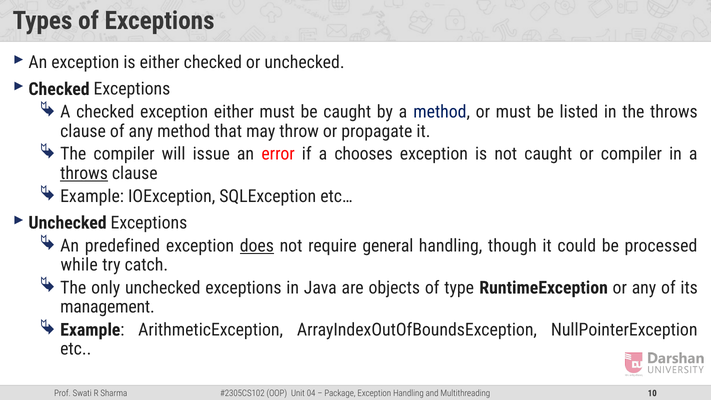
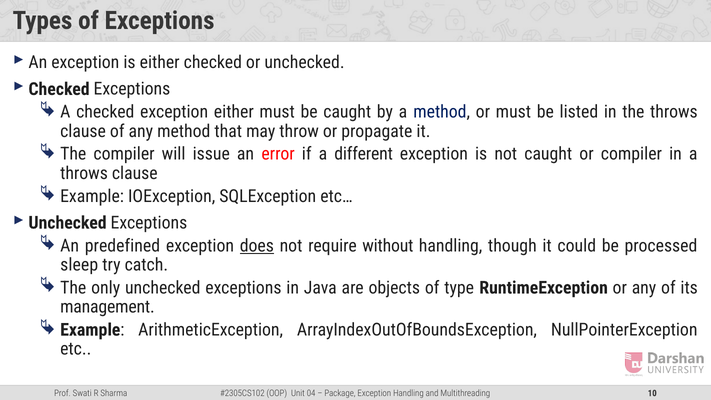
chooses: chooses -> different
throws at (84, 173) underline: present -> none
general: general -> without
while: while -> sleep
